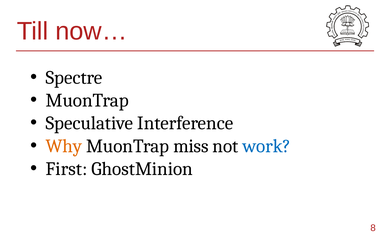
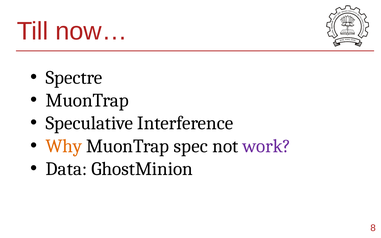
miss: miss -> spec
work colour: blue -> purple
First: First -> Data
